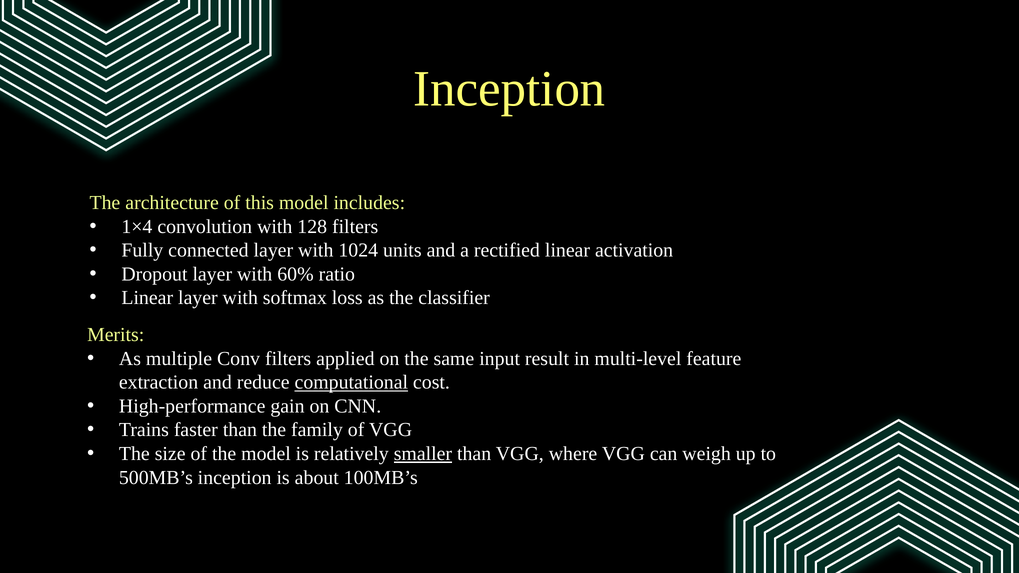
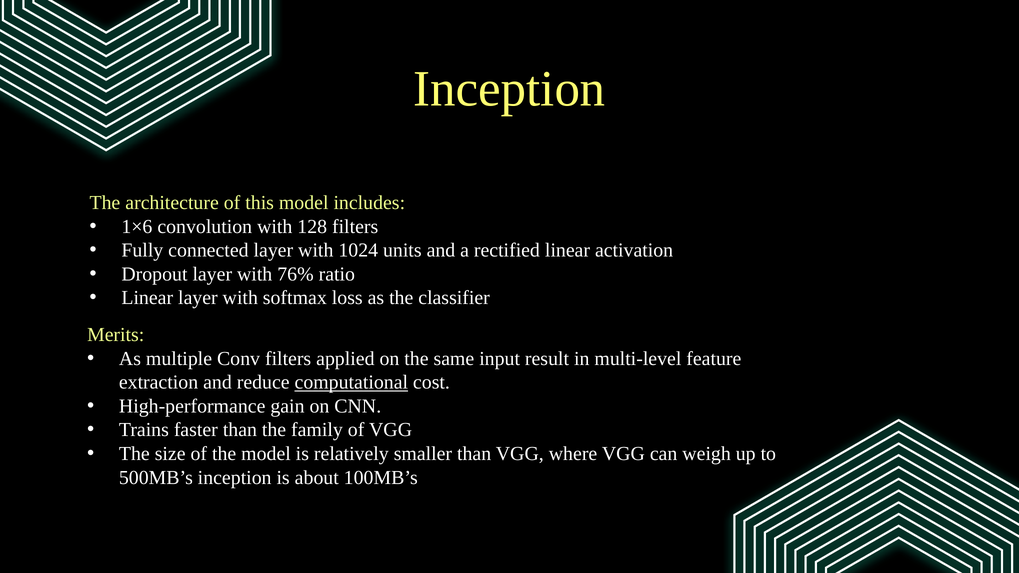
1×4: 1×4 -> 1×6
60%: 60% -> 76%
smaller underline: present -> none
